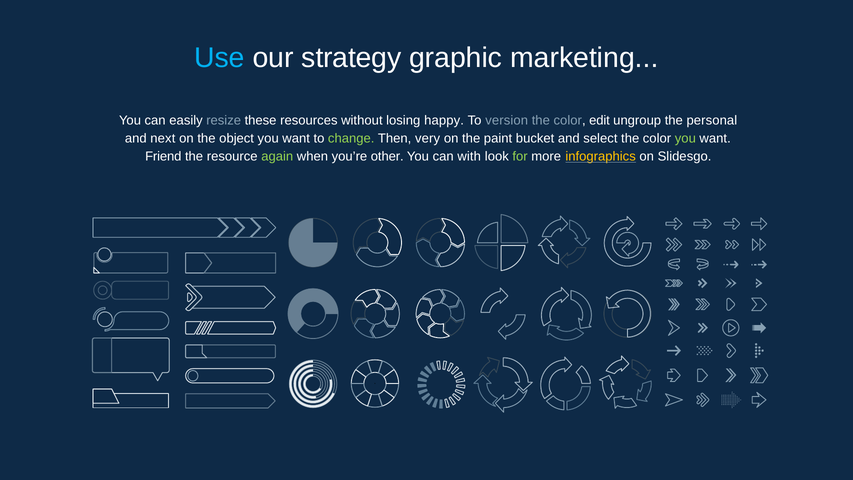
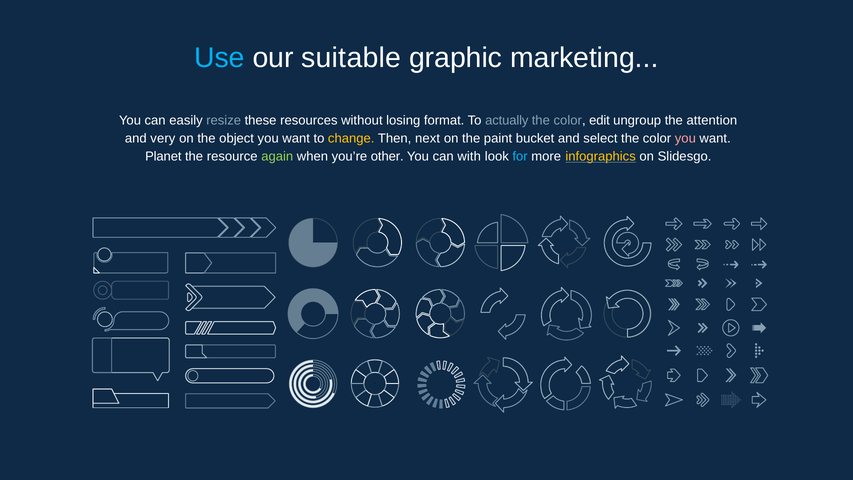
strategy: strategy -> suitable
happy: happy -> format
version: version -> actually
personal: personal -> attention
next: next -> very
change colour: light green -> yellow
very: very -> next
you at (685, 138) colour: light green -> pink
Friend: Friend -> Planet
for colour: light green -> light blue
